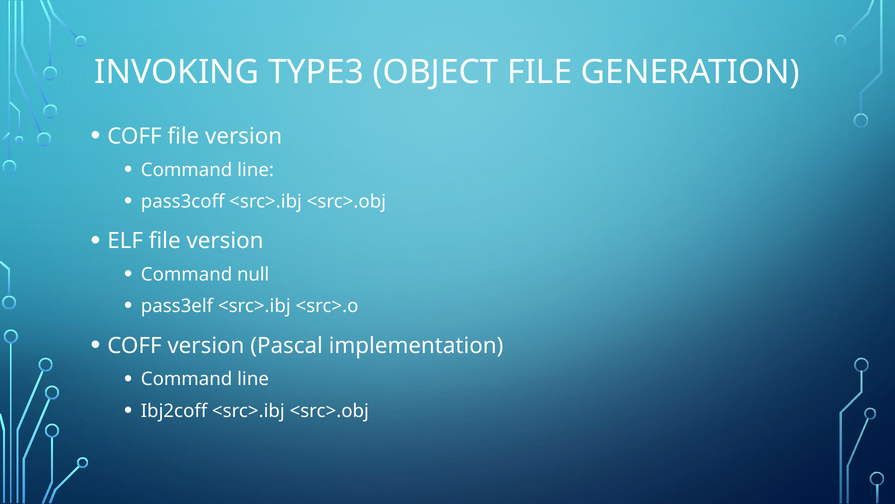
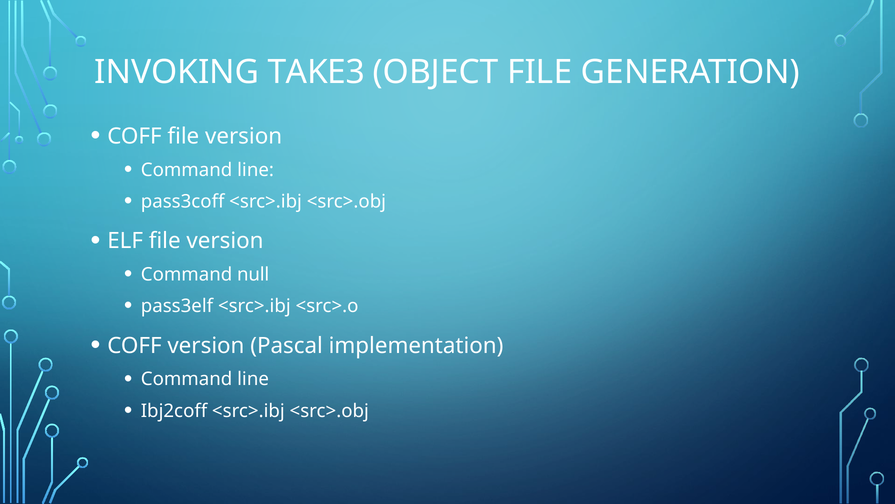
TYPE3: TYPE3 -> TAKE3
